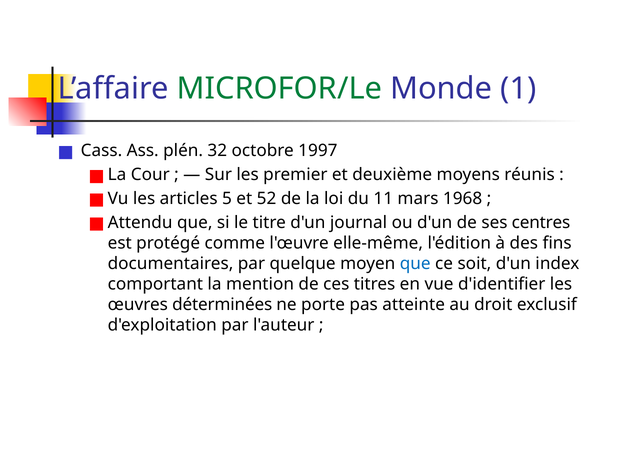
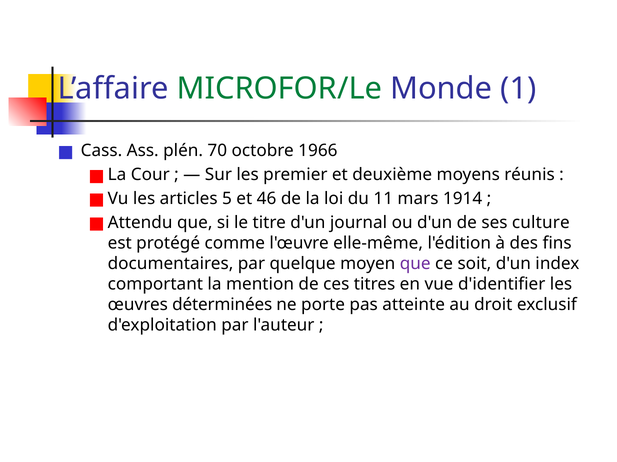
32: 32 -> 70
1997: 1997 -> 1966
52: 52 -> 46
1968: 1968 -> 1914
centres: centres -> culture
que at (415, 264) colour: blue -> purple
